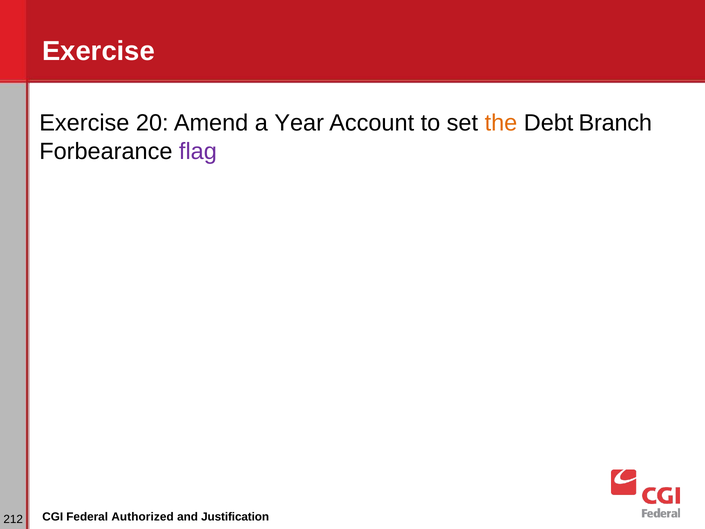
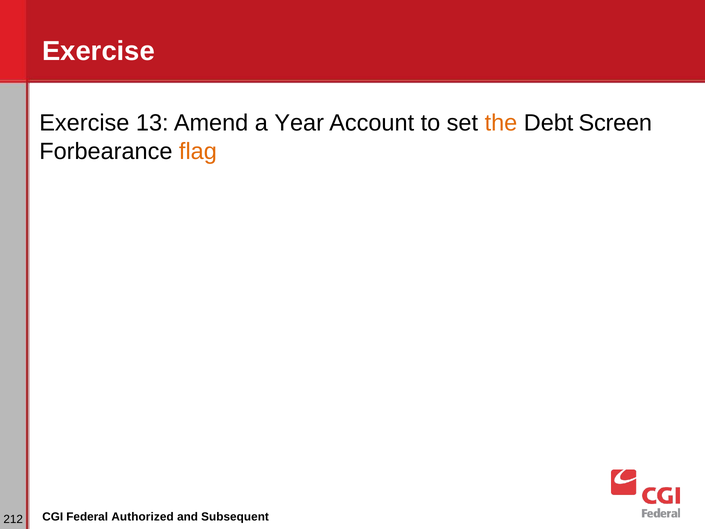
20: 20 -> 13
Branch: Branch -> Screen
flag colour: purple -> orange
Justification: Justification -> Subsequent
